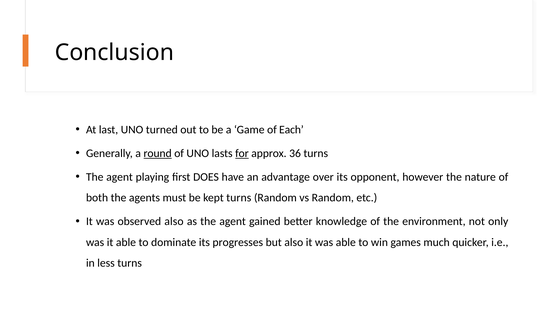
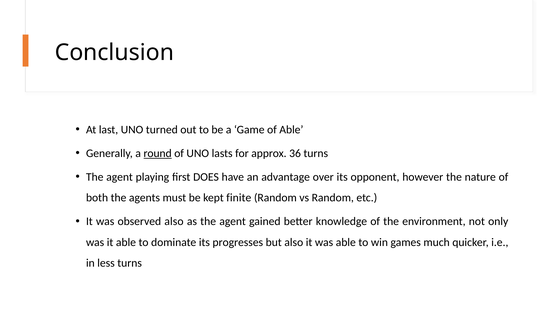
of Each: Each -> Able
for underline: present -> none
kept turns: turns -> finite
